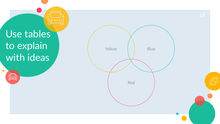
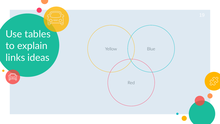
with: with -> links
